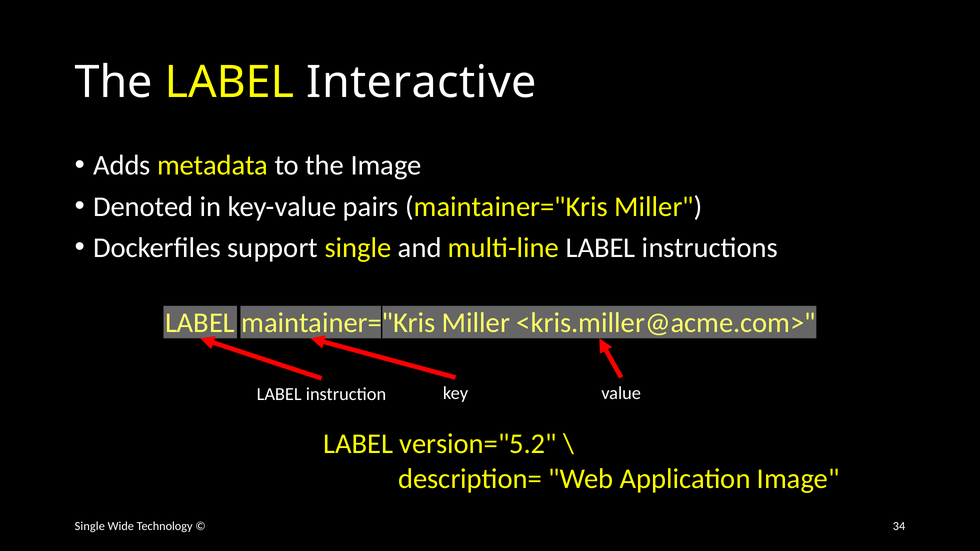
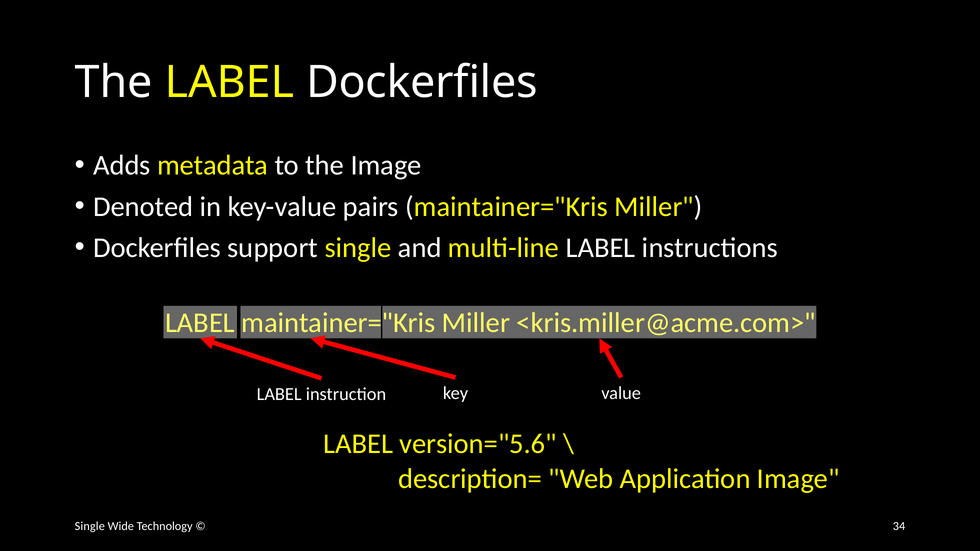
LABEL Interactive: Interactive -> Dockerfiles
version="5.2: version="5.2 -> version="5.6
